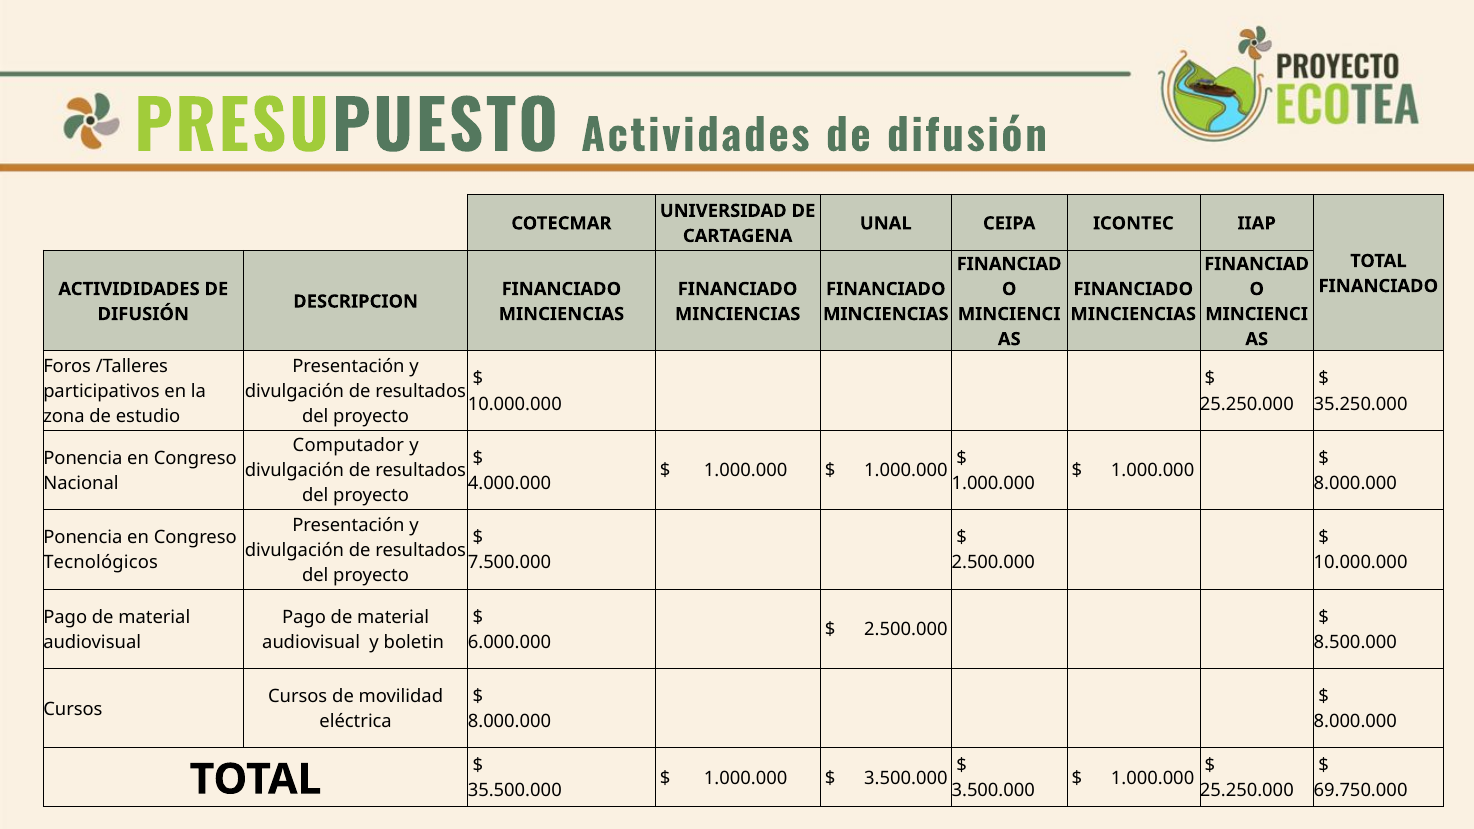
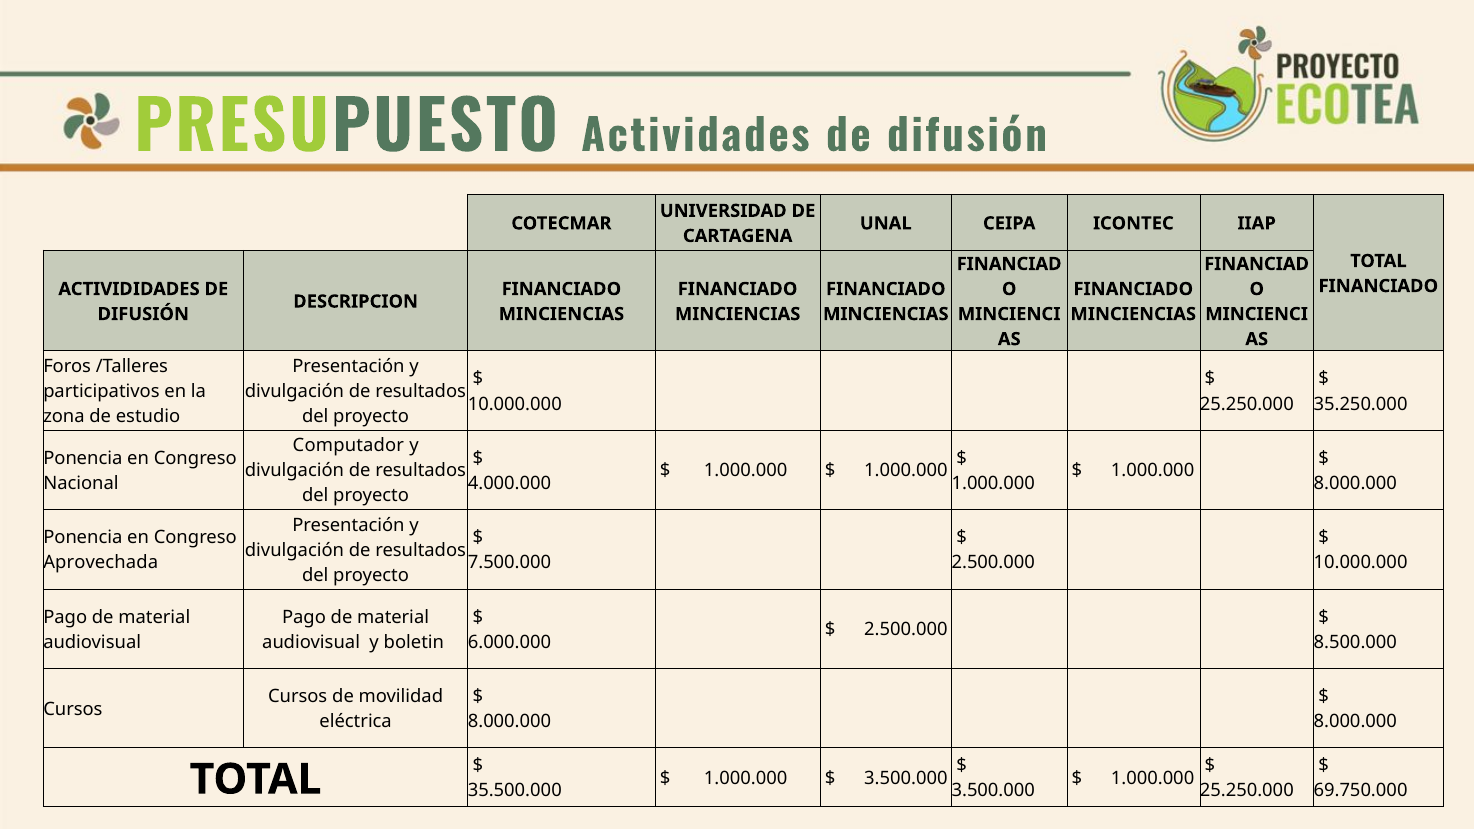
Tecnológicos: Tecnológicos -> Aprovechada
